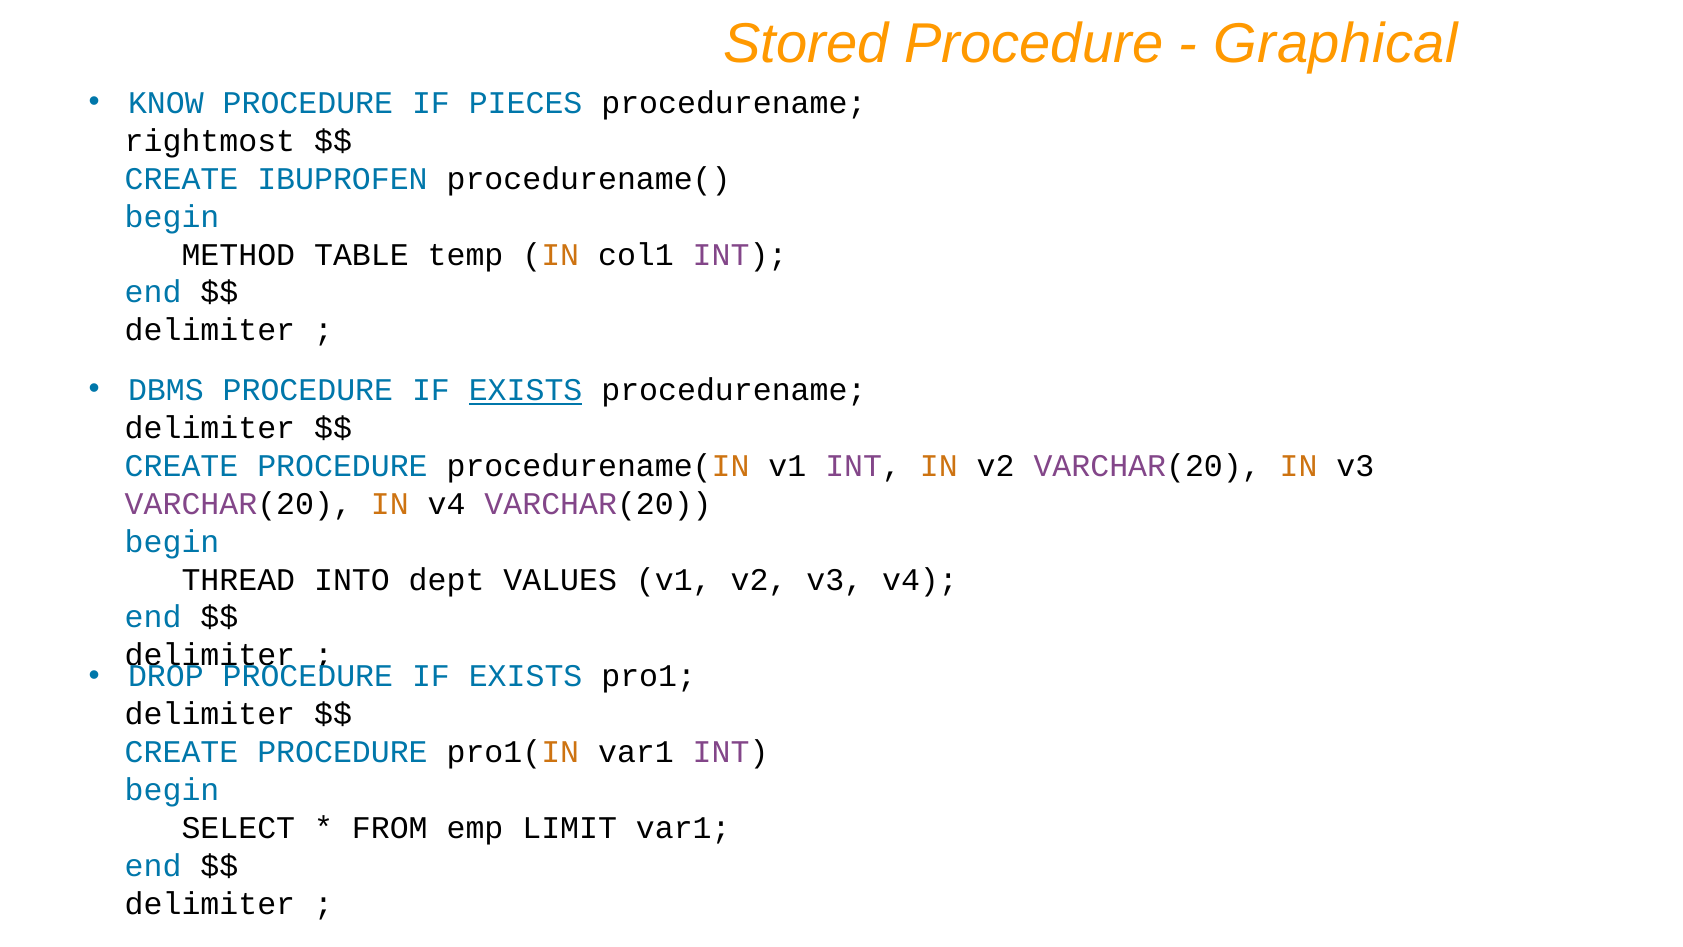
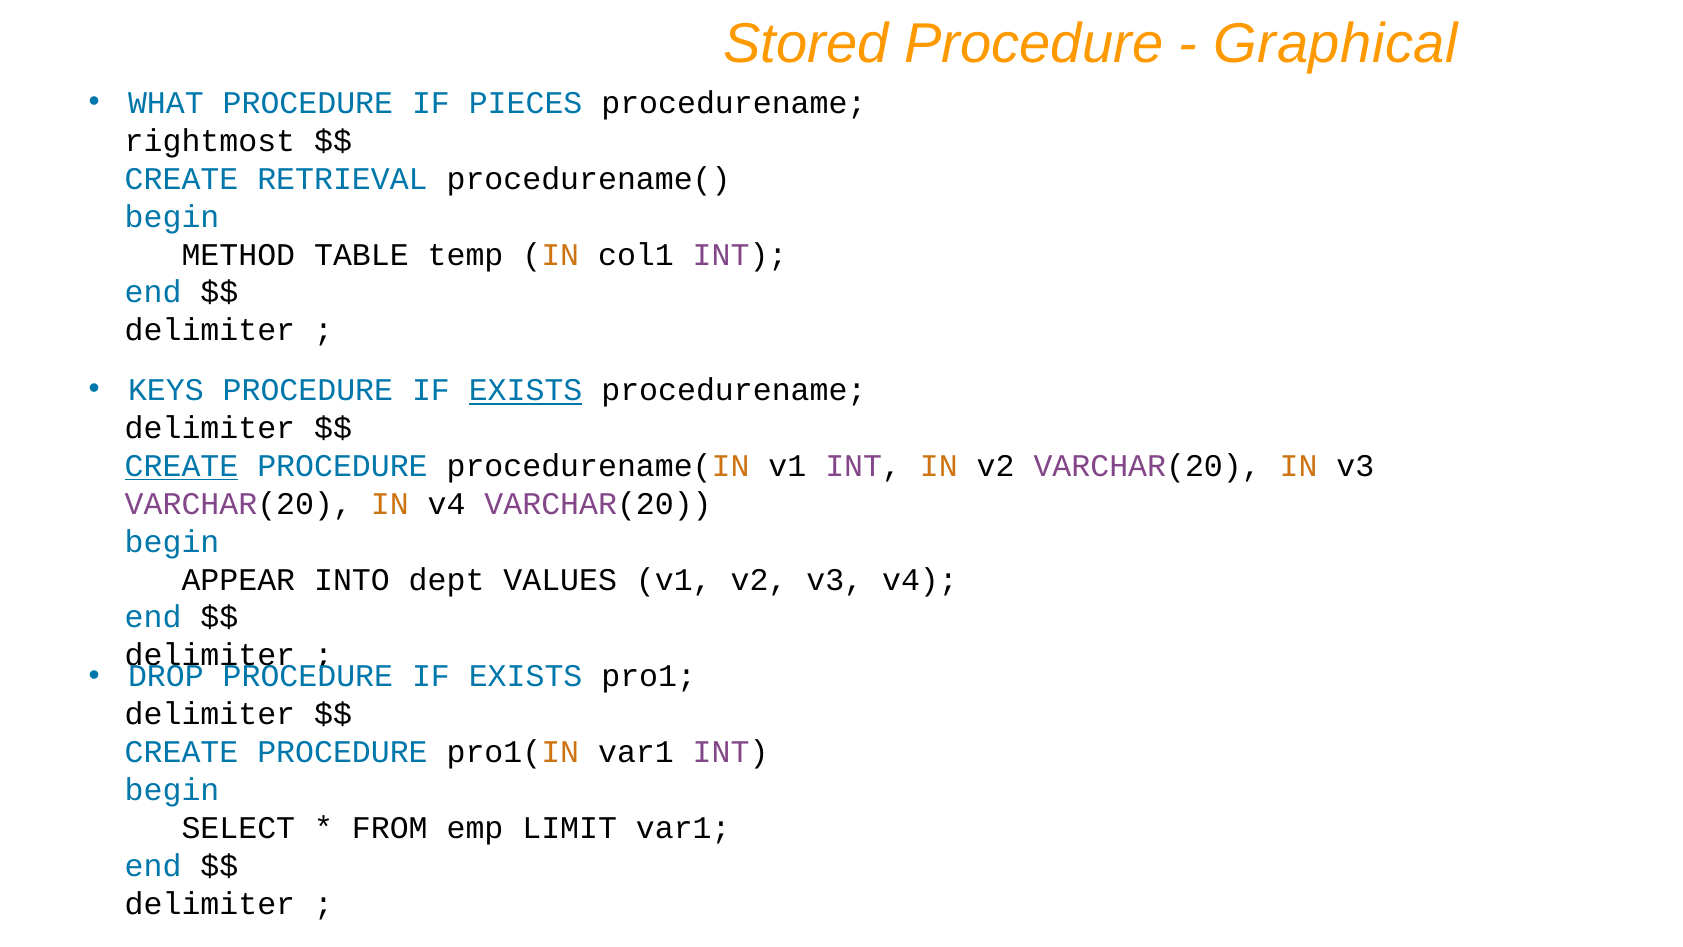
KNOW: KNOW -> WHAT
IBUPROFEN: IBUPROFEN -> RETRIEVAL
DBMS: DBMS -> KEYS
CREATE at (182, 466) underline: none -> present
THREAD: THREAD -> APPEAR
